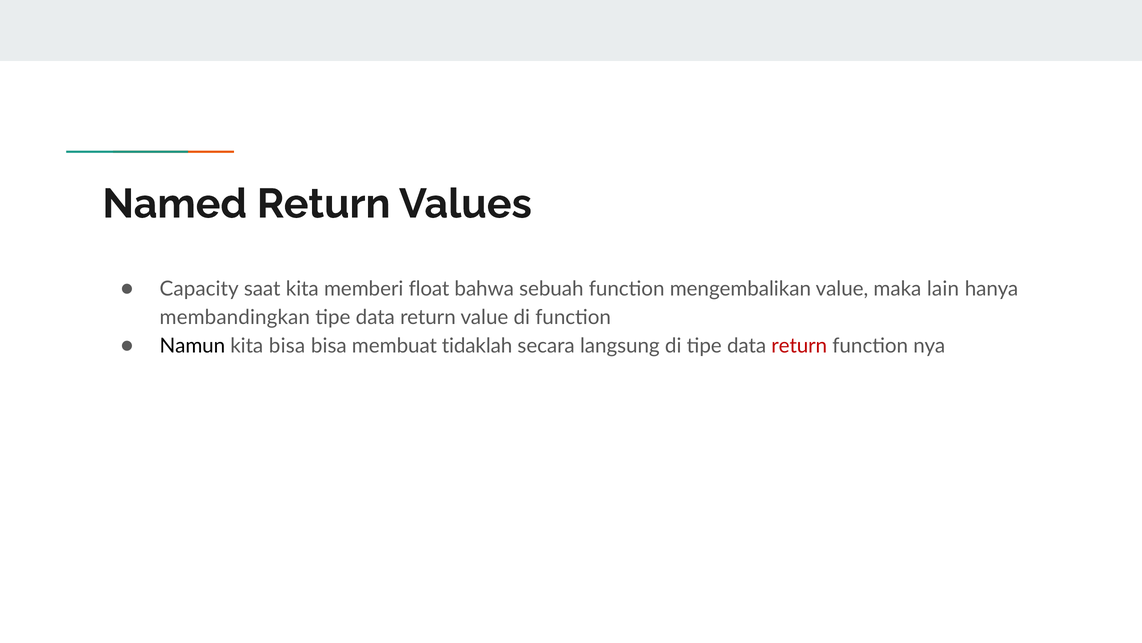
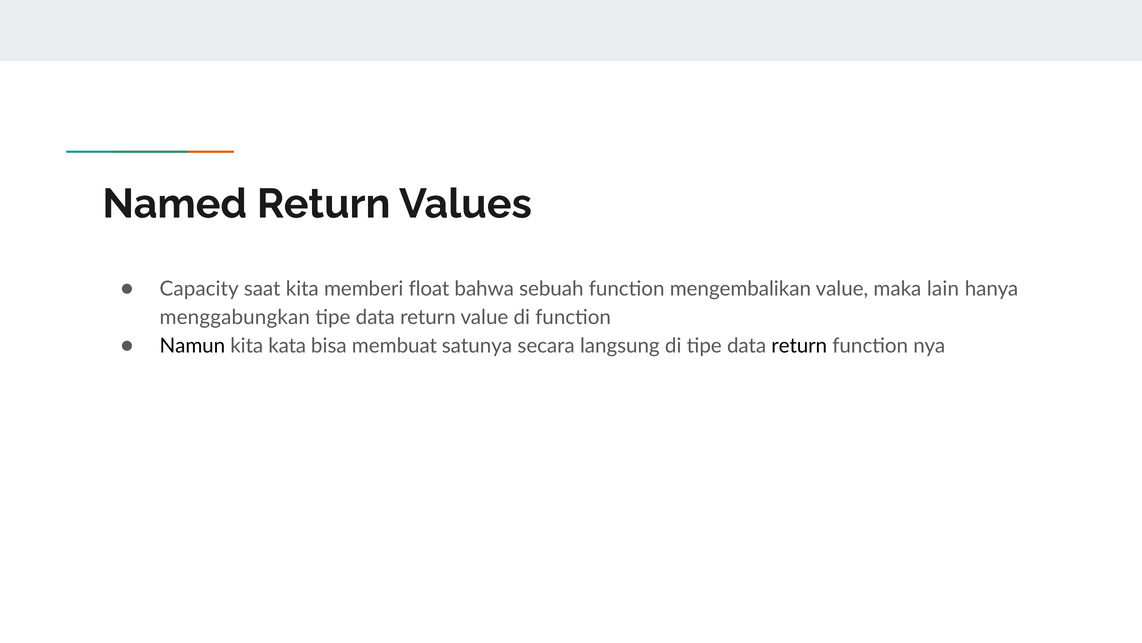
membandingkan: membandingkan -> menggabungkan
kita bisa: bisa -> kata
tidaklah: tidaklah -> satunya
return at (799, 346) colour: red -> black
